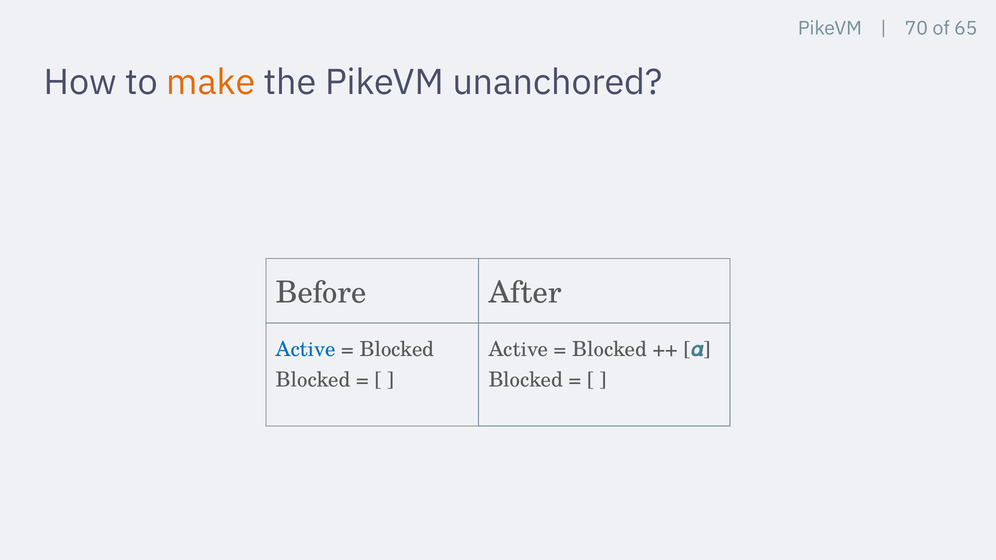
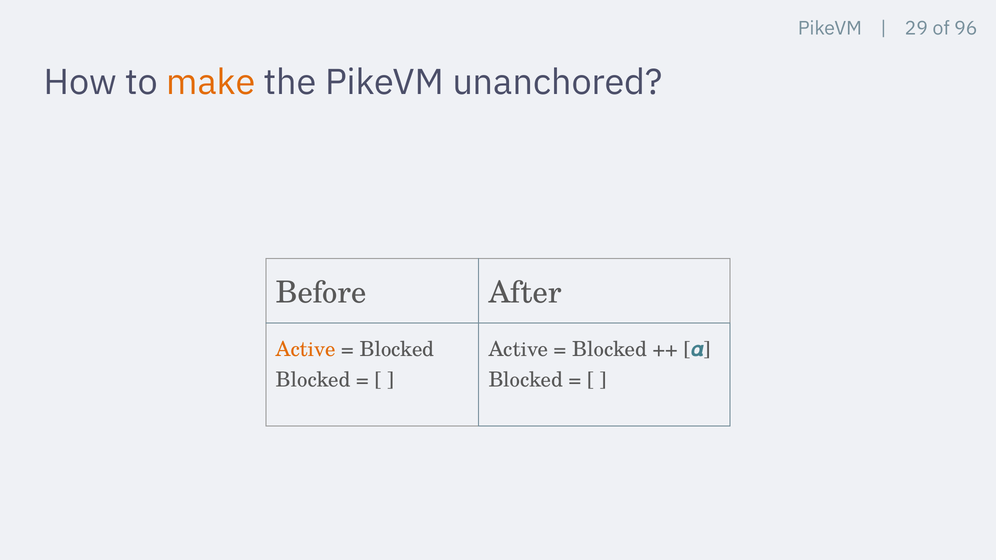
70: 70 -> 29
65: 65 -> 96
Active at (306, 350) colour: blue -> orange
